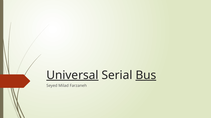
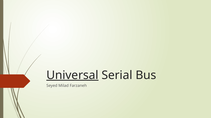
Bus underline: present -> none
